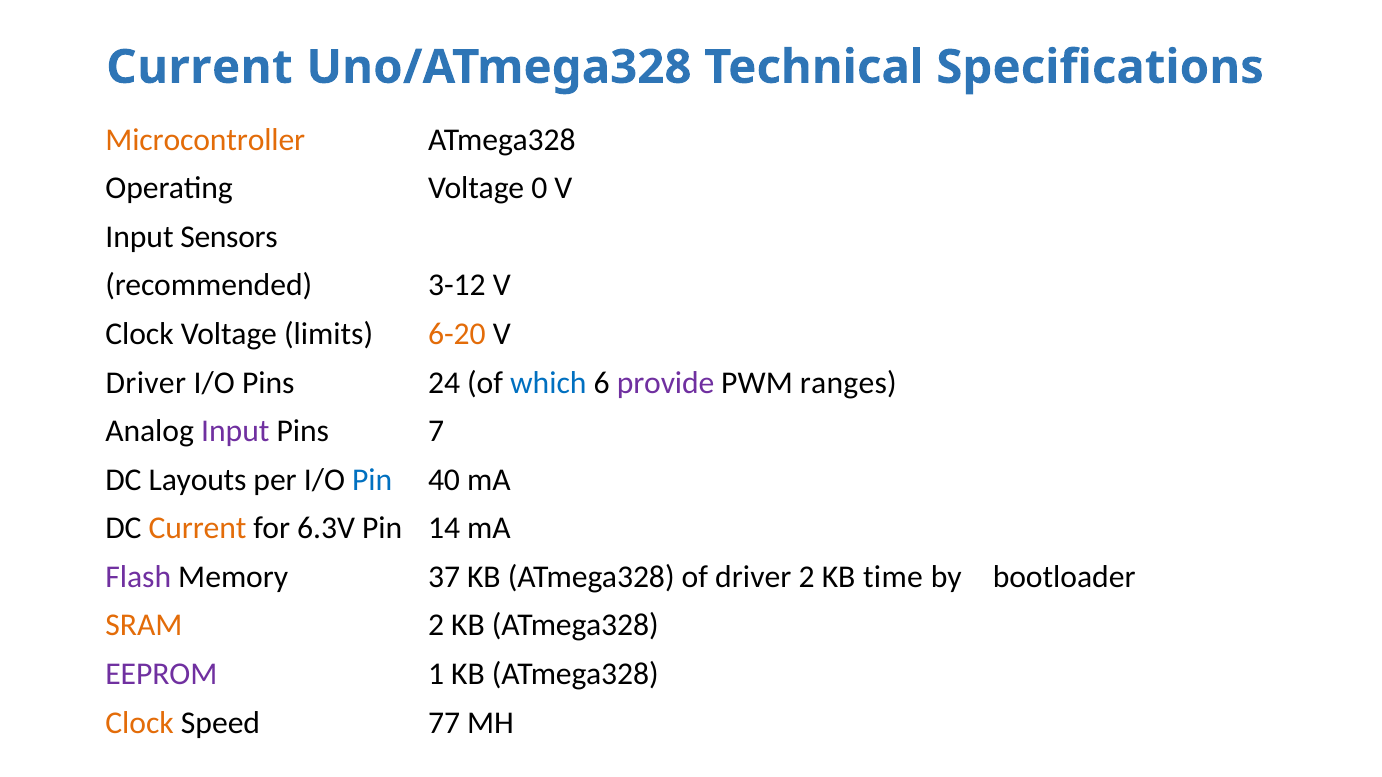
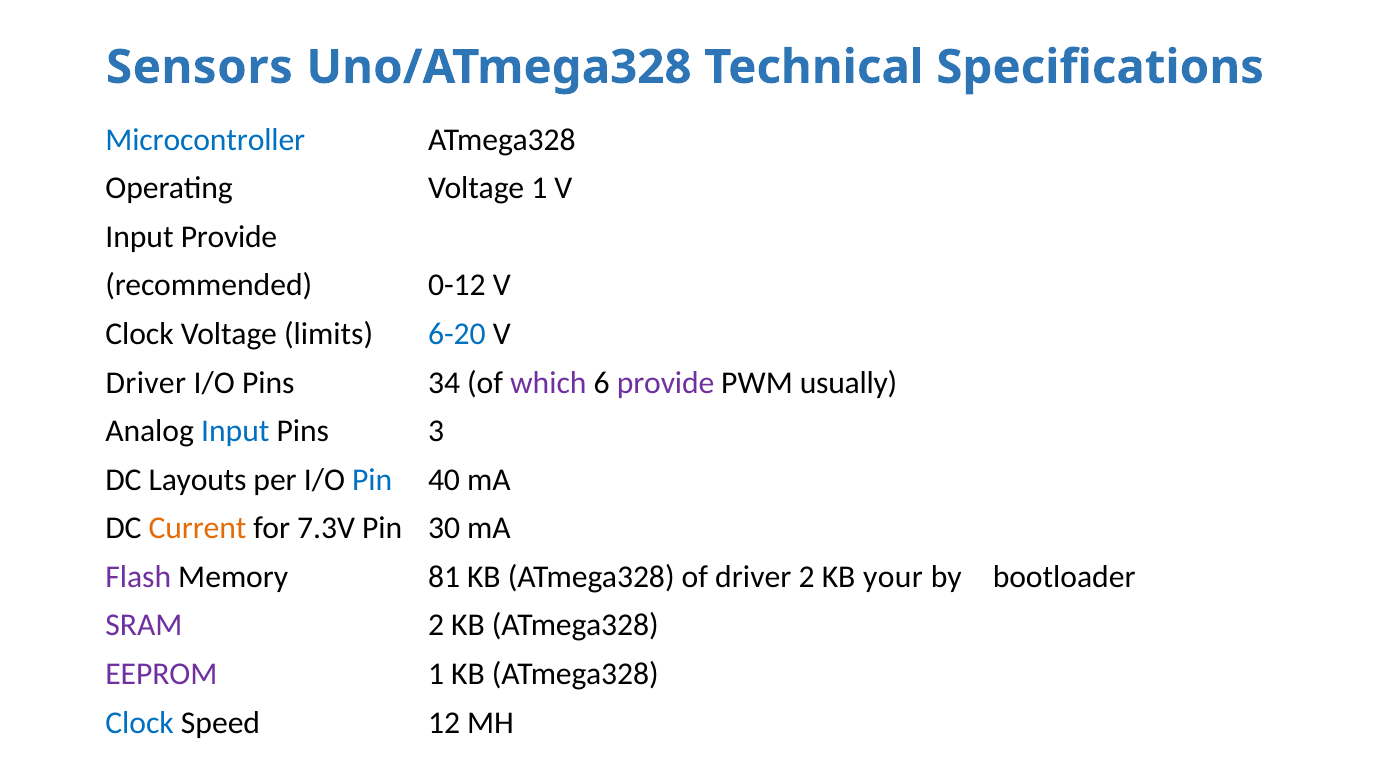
Current at (199, 67): Current -> Sensors
Microcontroller colour: orange -> blue
Voltage 0: 0 -> 1
Input Sensors: Sensors -> Provide
3-12: 3-12 -> 0-12
6-20 colour: orange -> blue
24: 24 -> 34
which colour: blue -> purple
ranges: ranges -> usually
Input at (235, 431) colour: purple -> blue
7: 7 -> 3
6.3V: 6.3V -> 7.3V
14: 14 -> 30
37: 37 -> 81
time: time -> your
SRAM colour: orange -> purple
Clock at (140, 723) colour: orange -> blue
77: 77 -> 12
